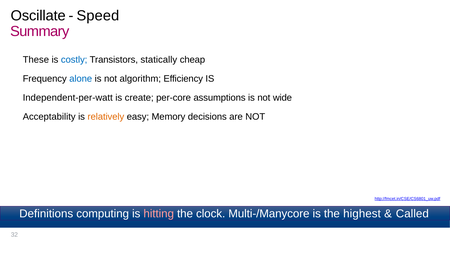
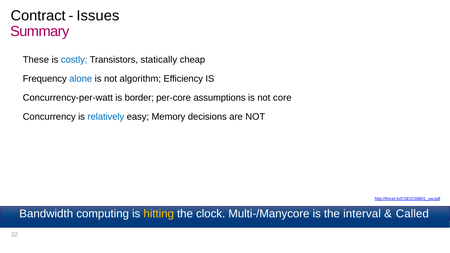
Oscillate: Oscillate -> Contract
Speed: Speed -> Issues
Independent-per-watt: Independent-per-watt -> Concurrency-per-watt
create: create -> border
wide: wide -> core
Acceptability: Acceptability -> Concurrency
relatively colour: orange -> blue
Definitions: Definitions -> Bandwidth
hitting colour: pink -> yellow
highest: highest -> interval
